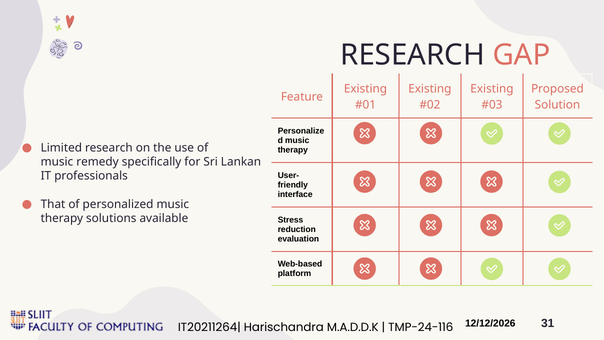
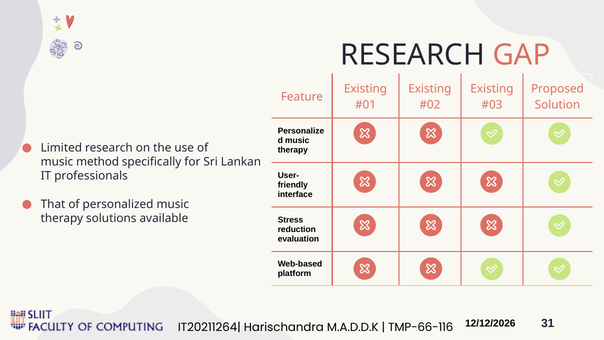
remedy: remedy -> method
TMP-24-116: TMP-24-116 -> TMP-66-116
